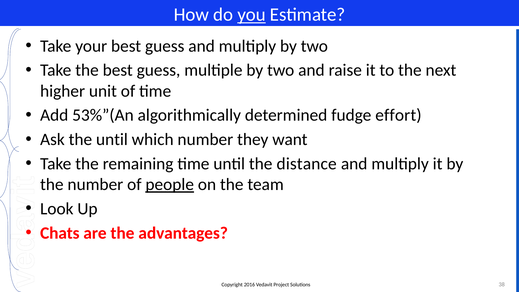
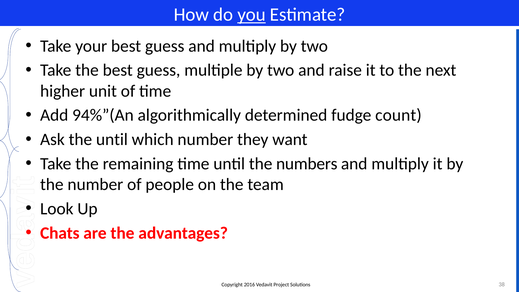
53%”(An: 53%”(An -> 94%”(An
effort: effort -> count
distance: distance -> numbers
people underline: present -> none
